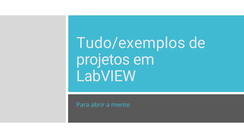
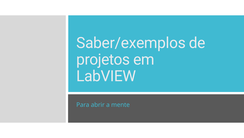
Tudo/exemplos: Tudo/exemplos -> Saber/exemplos
